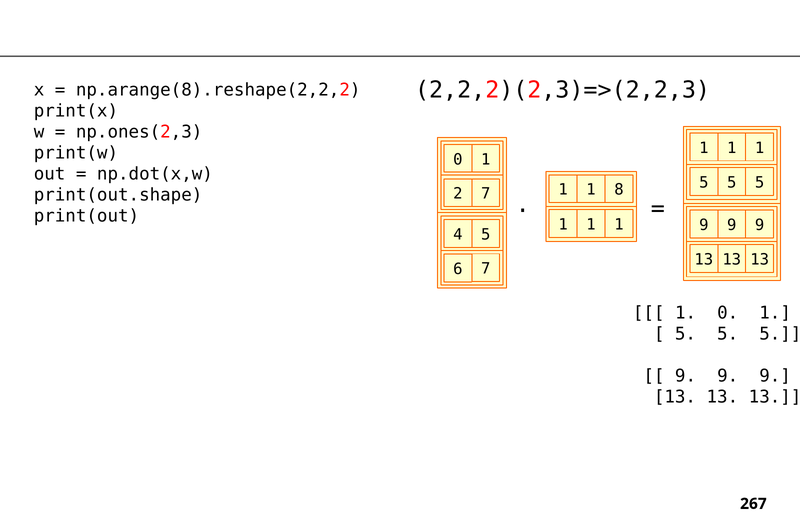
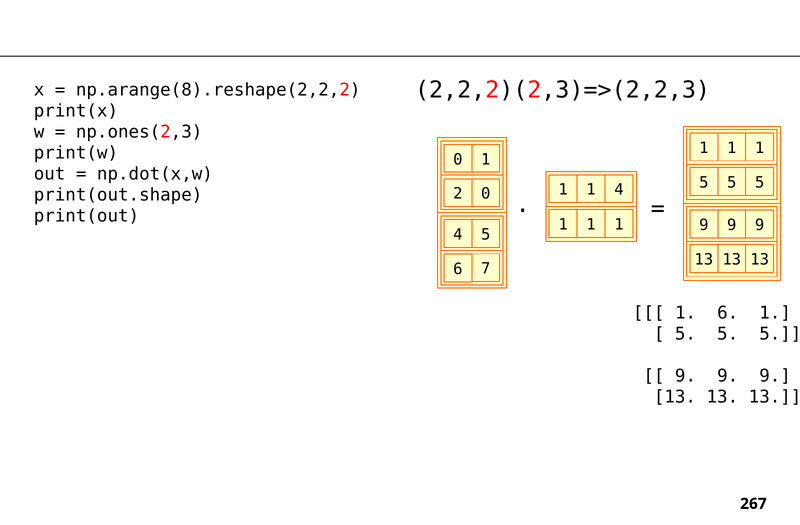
1 8: 8 -> 4
2 7: 7 -> 0
1 0: 0 -> 6
